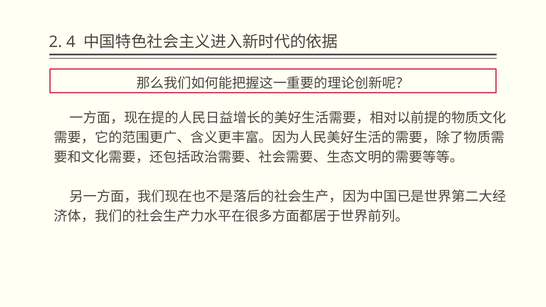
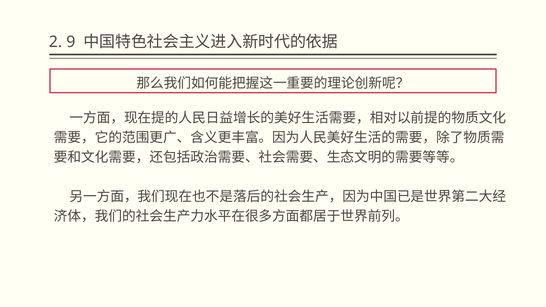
4: 4 -> 9
